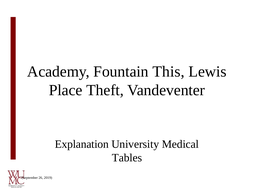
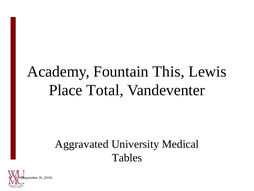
Theft: Theft -> Total
Explanation: Explanation -> Aggravated
